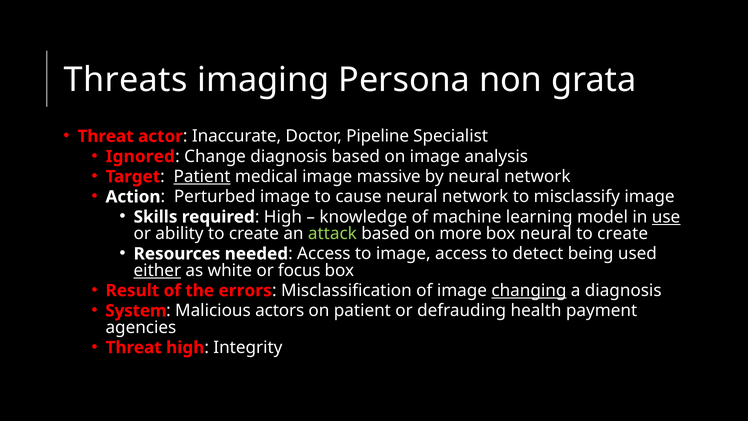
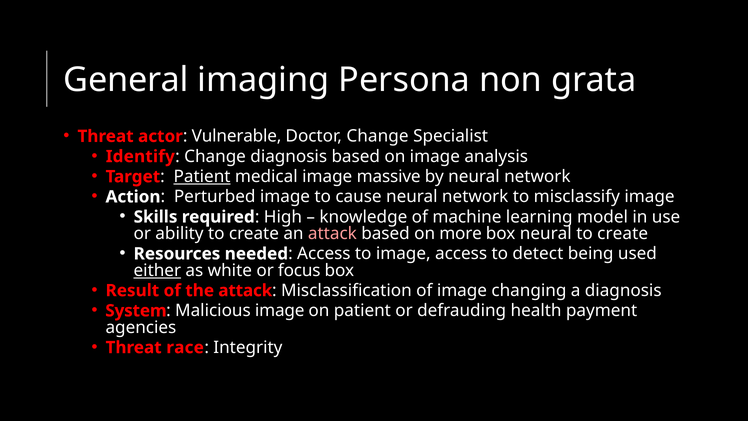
Threats: Threats -> General
Inaccurate: Inaccurate -> Vulnerable
Doctor Pipeline: Pipeline -> Change
Ignored: Ignored -> Identify
use underline: present -> none
attack at (332, 233) colour: light green -> pink
the errors: errors -> attack
changing underline: present -> none
Malicious actors: actors -> image
Threat high: high -> race
